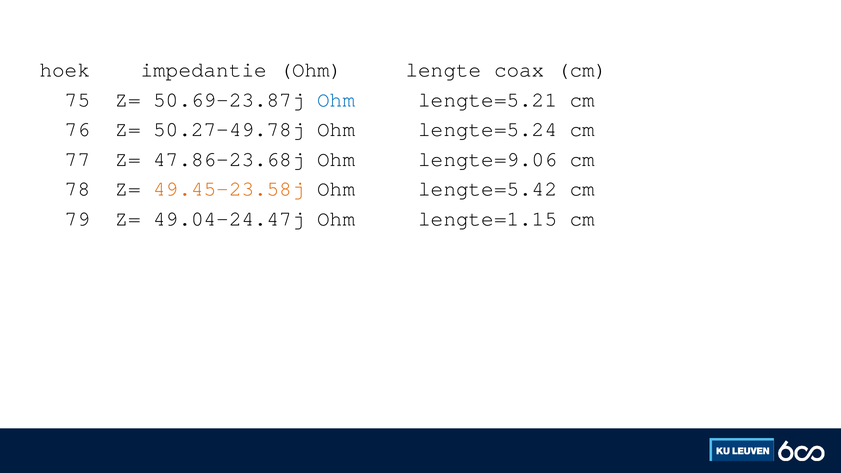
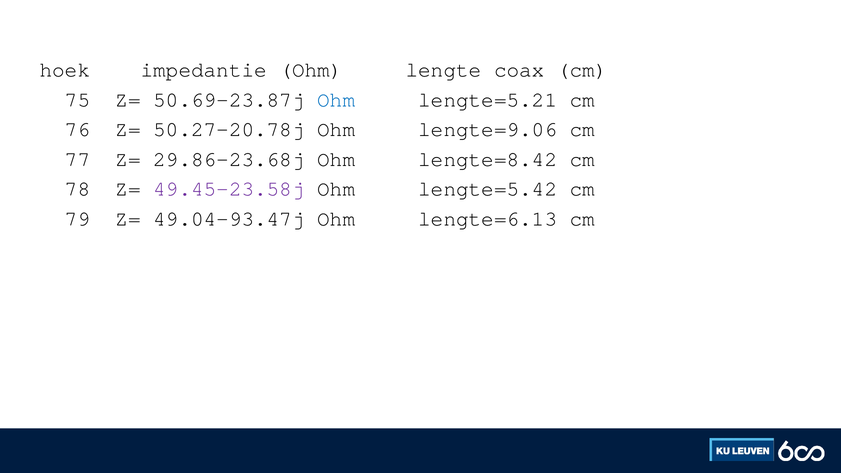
50.27-49.78j: 50.27-49.78j -> 50.27-20.78j
lengte=5.24: lengte=5.24 -> lengte=9.06
47.86-23.68j: 47.86-23.68j -> 29.86-23.68j
lengte=9.06: lengte=9.06 -> lengte=8.42
49.45-23.58j colour: orange -> purple
49.04-24.47j: 49.04-24.47j -> 49.04-93.47j
lengte=1.15: lengte=1.15 -> lengte=6.13
